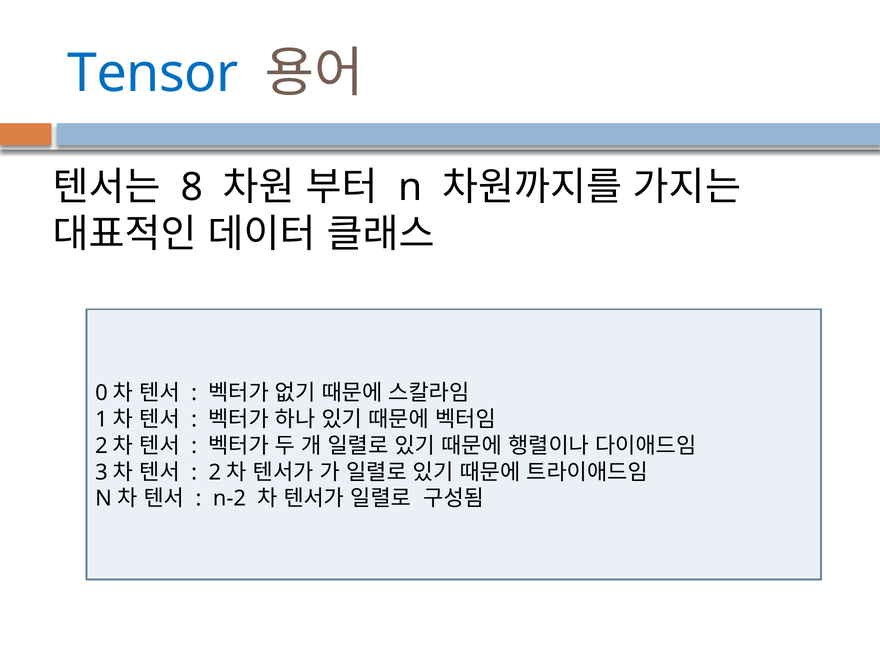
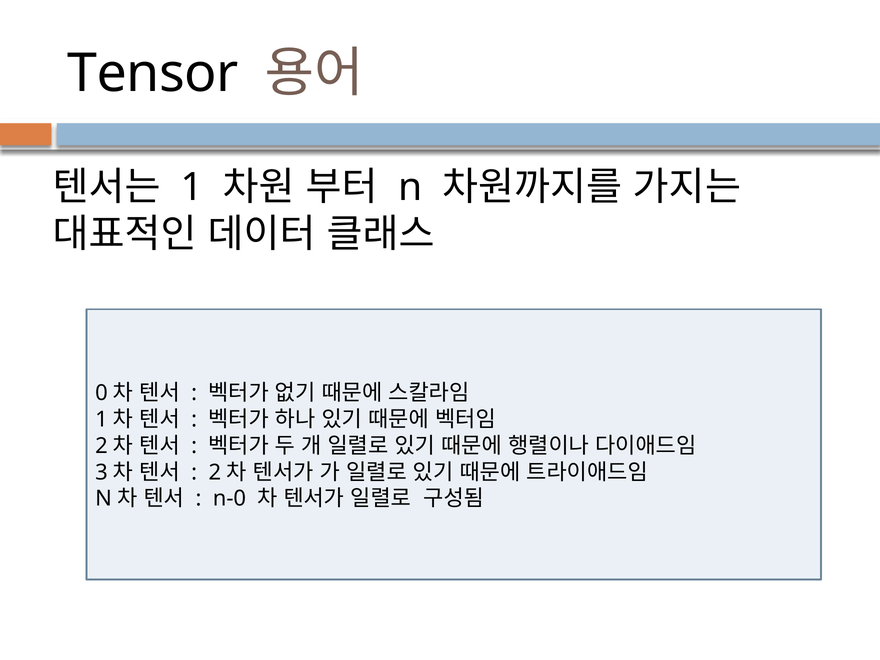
Tensor colour: blue -> black
8: 8 -> 1
n-2: n-2 -> n-0
